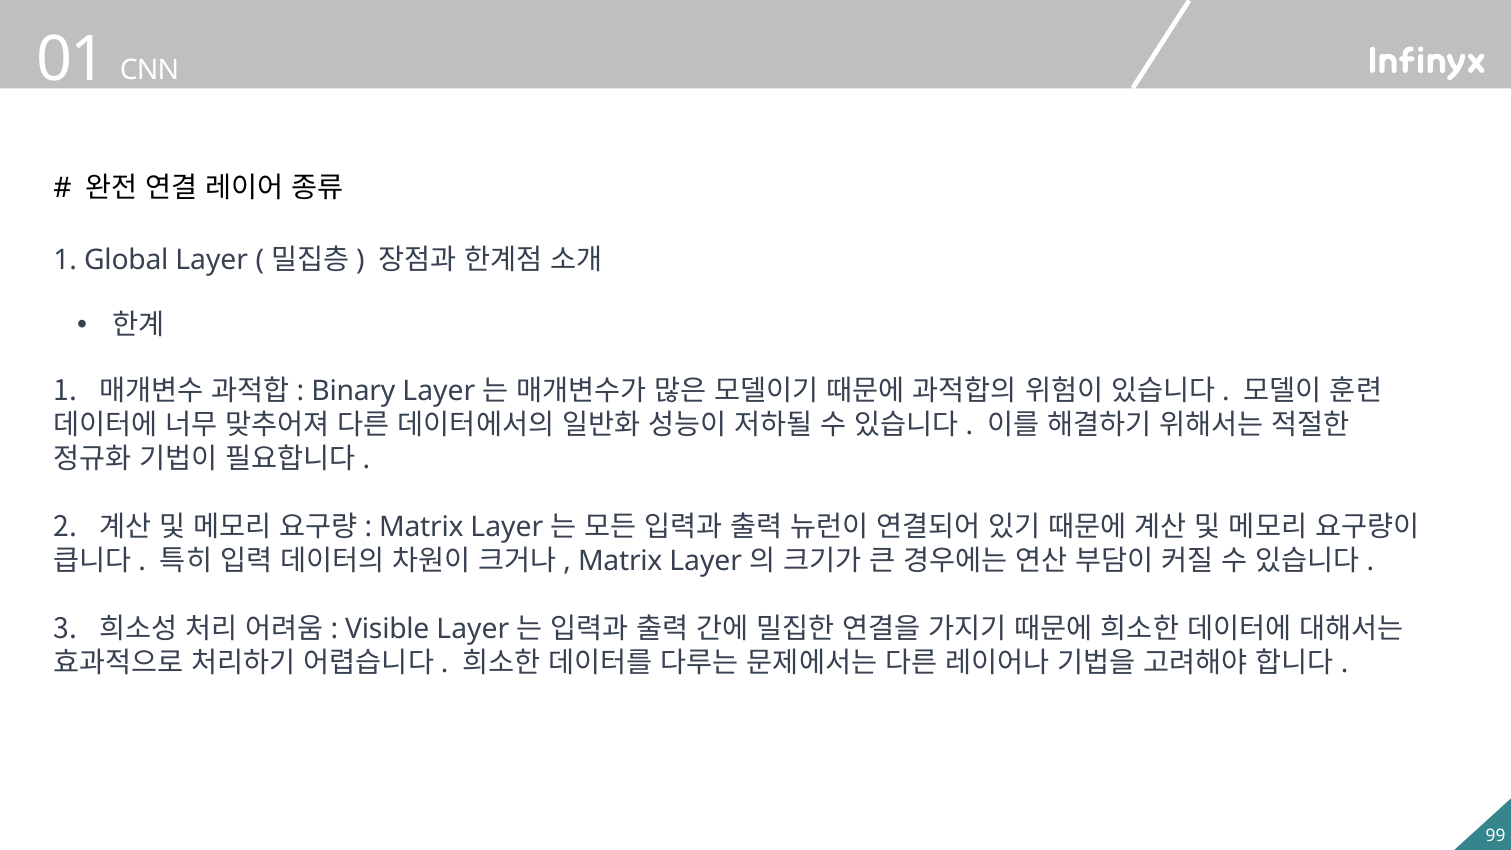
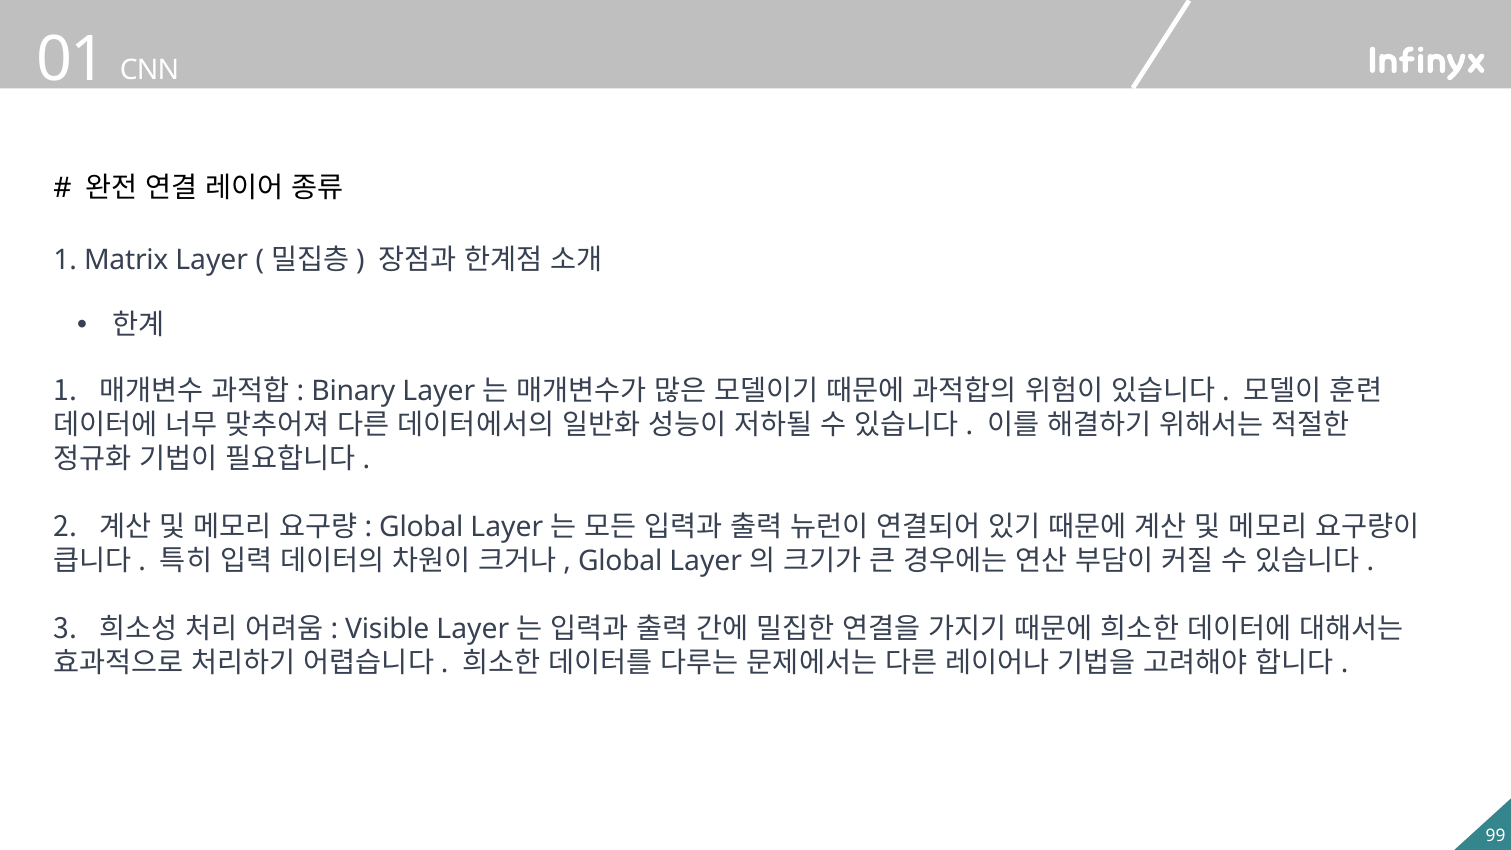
Global: Global -> Matrix
Matrix at (421, 527): Matrix -> Global
Matrix at (620, 561): Matrix -> Global
